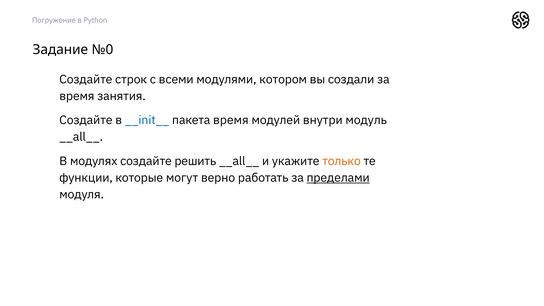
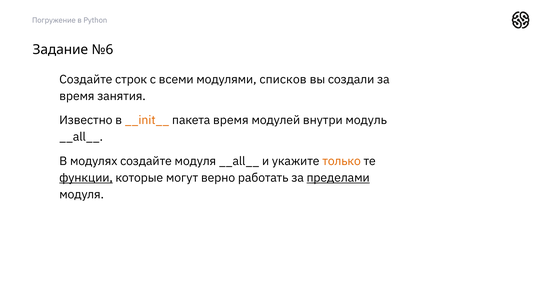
№0: №0 -> №6
котором: котором -> списков
Создайте at (86, 120): Создайте -> Известно
__init__ colour: blue -> orange
создайте решить: решить -> модуля
функции underline: none -> present
